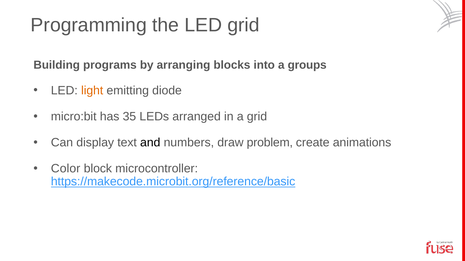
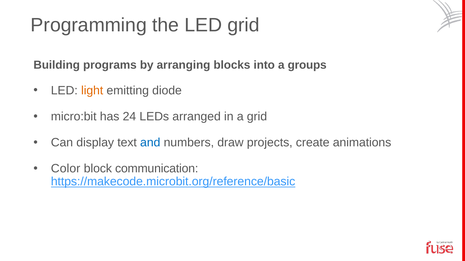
35: 35 -> 24
and colour: black -> blue
problem: problem -> projects
microcontroller: microcontroller -> communication
